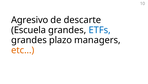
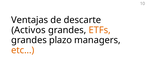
Agresivo: Agresivo -> Ventajas
Escuela: Escuela -> Activos
ETFs colour: blue -> orange
